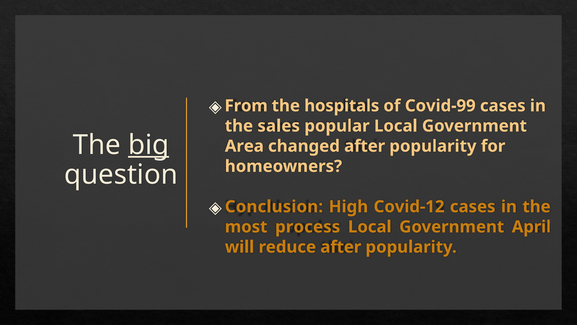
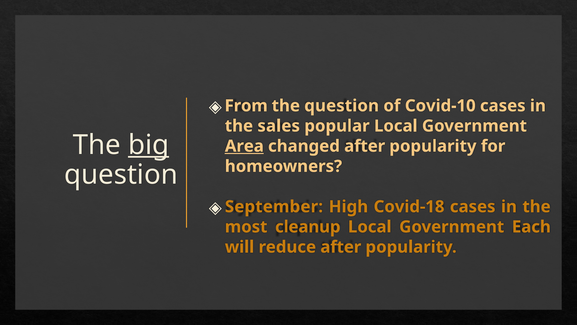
the hospitals: hospitals -> question
Covid-99: Covid-99 -> Covid-10
Area underline: none -> present
Conclusion: Conclusion -> September
Covid-12: Covid-12 -> Covid-18
process: process -> cleanup
April: April -> Each
